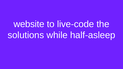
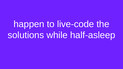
website: website -> happen
